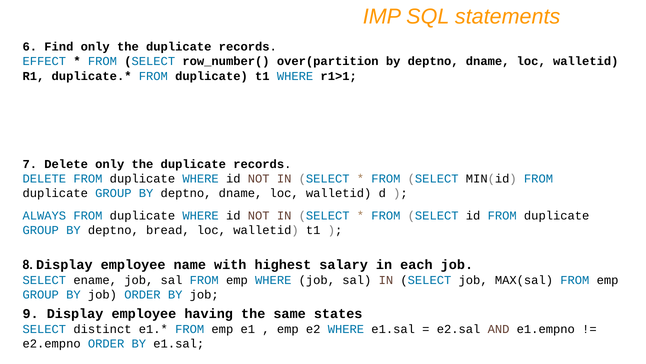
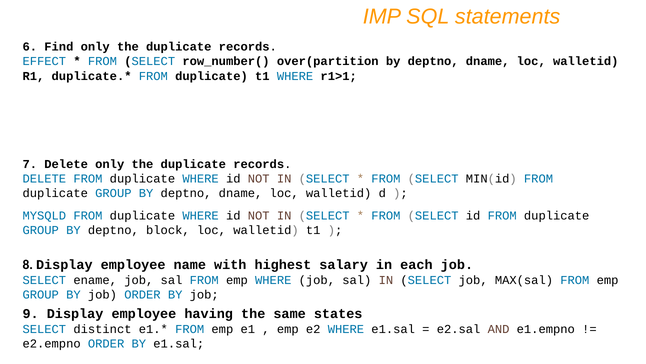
ALWAYS: ALWAYS -> MYSQLD
bread: bread -> block
